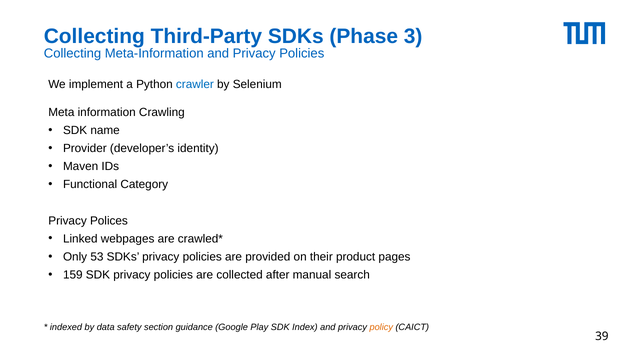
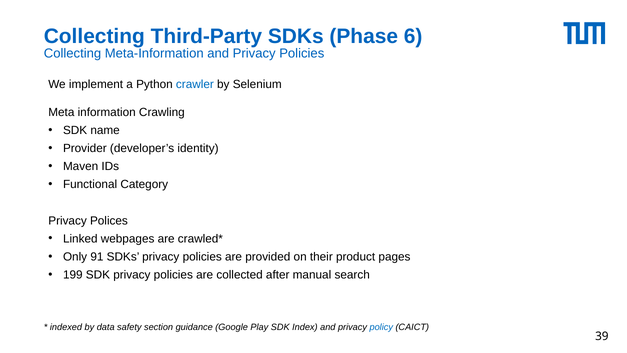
3: 3 -> 6
53: 53 -> 91
159: 159 -> 199
policy colour: orange -> blue
